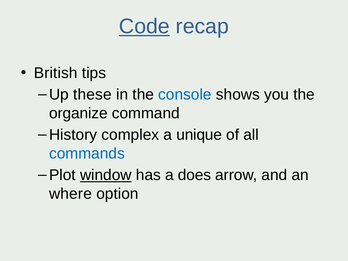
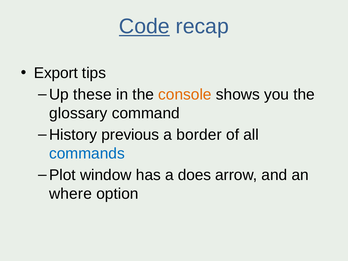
British: British -> Export
console colour: blue -> orange
organize: organize -> glossary
complex: complex -> previous
unique: unique -> border
window underline: present -> none
